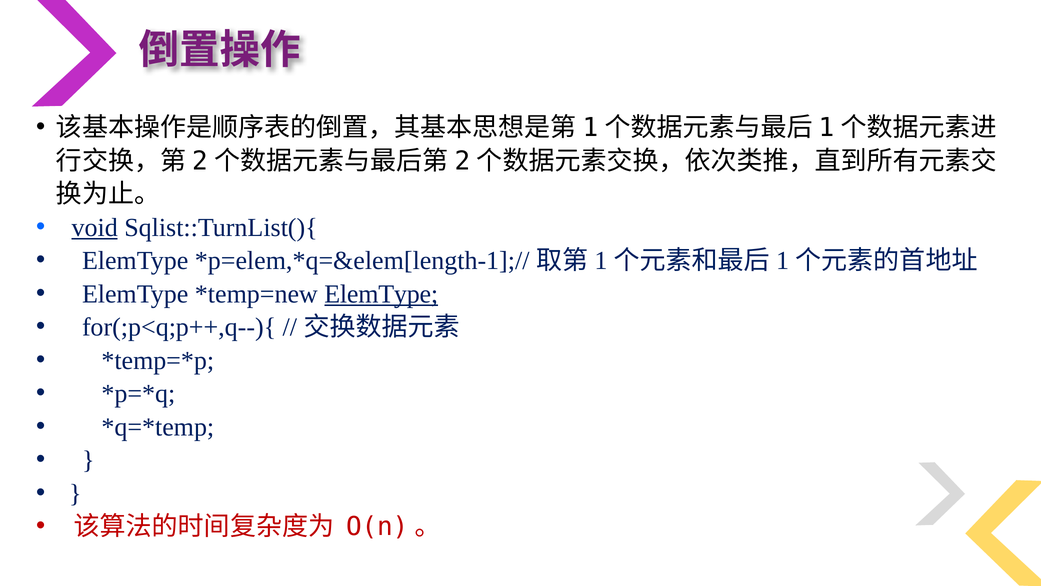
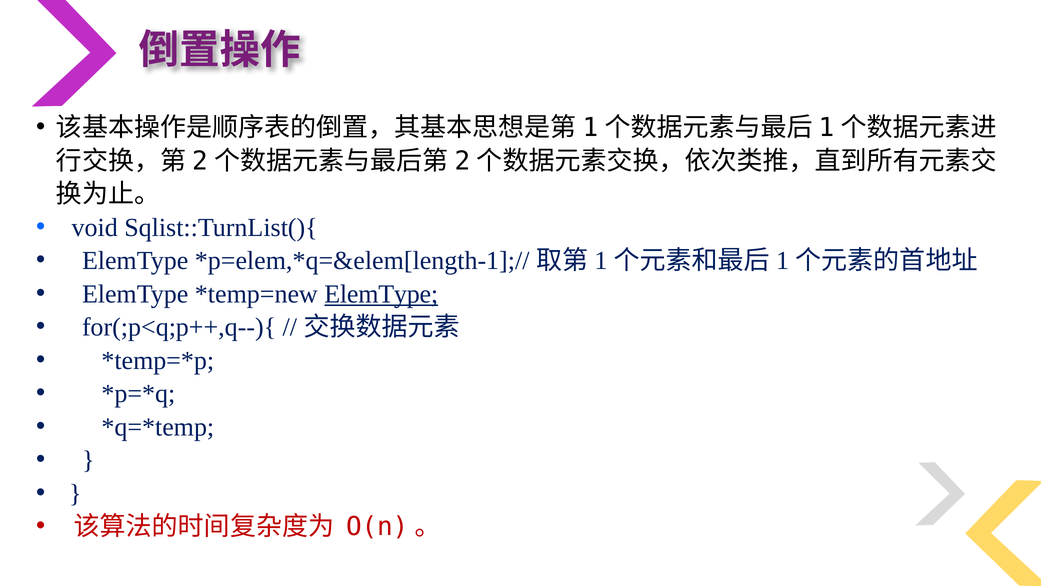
void underline: present -> none
